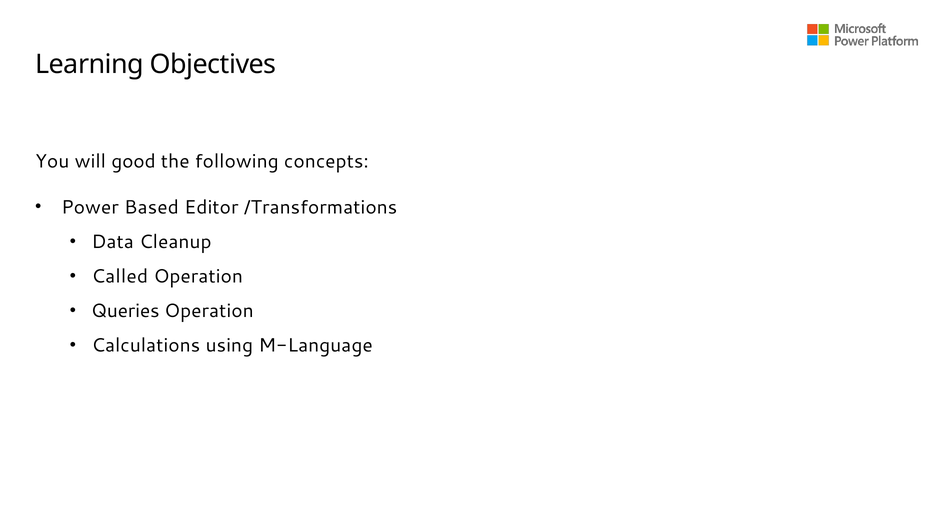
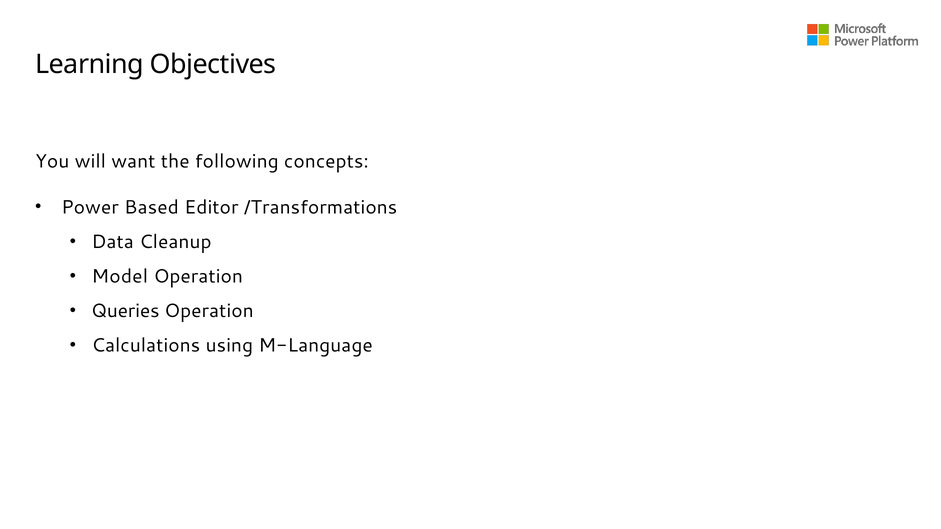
good: good -> want
Called: Called -> Model
